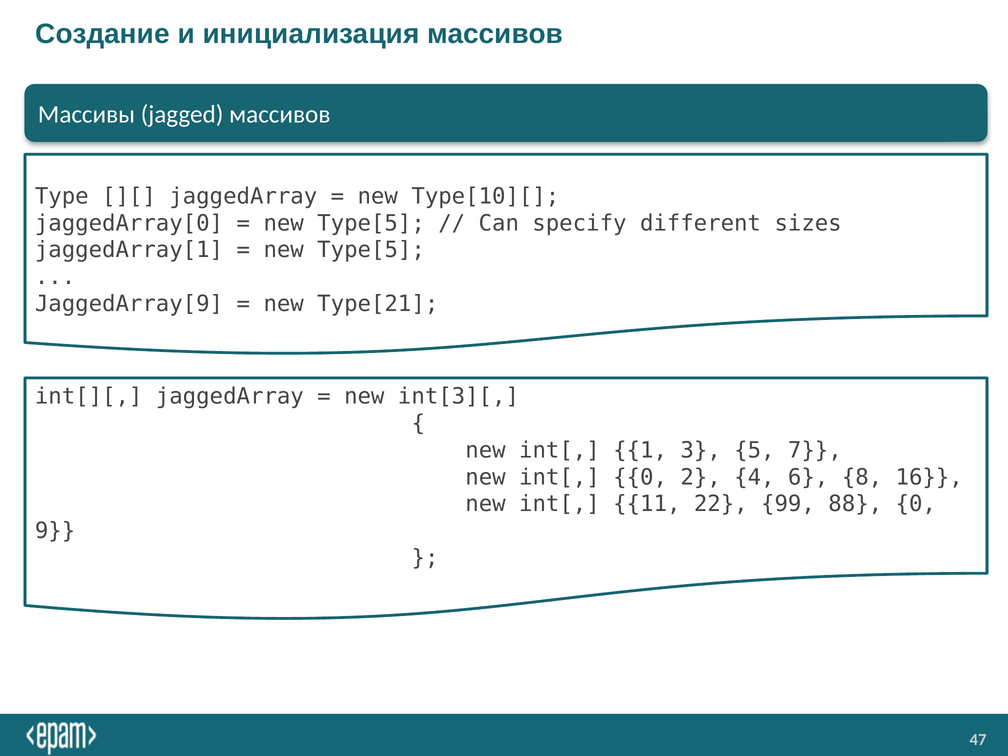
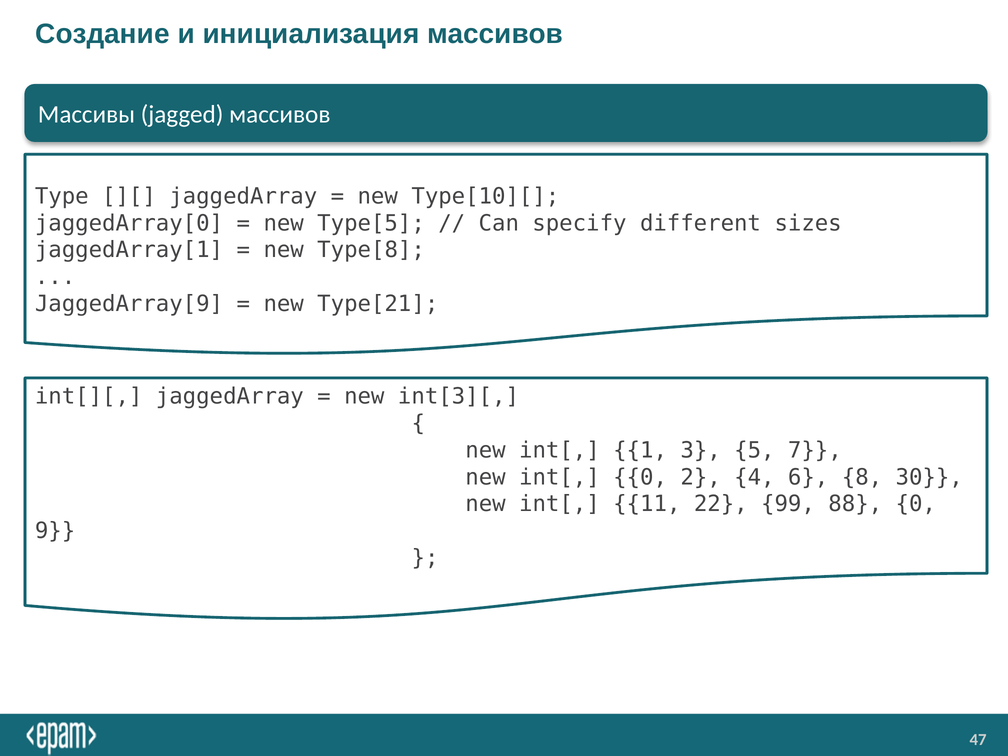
Type[5 at (371, 250): Type[5 -> Type[8
16: 16 -> 30
